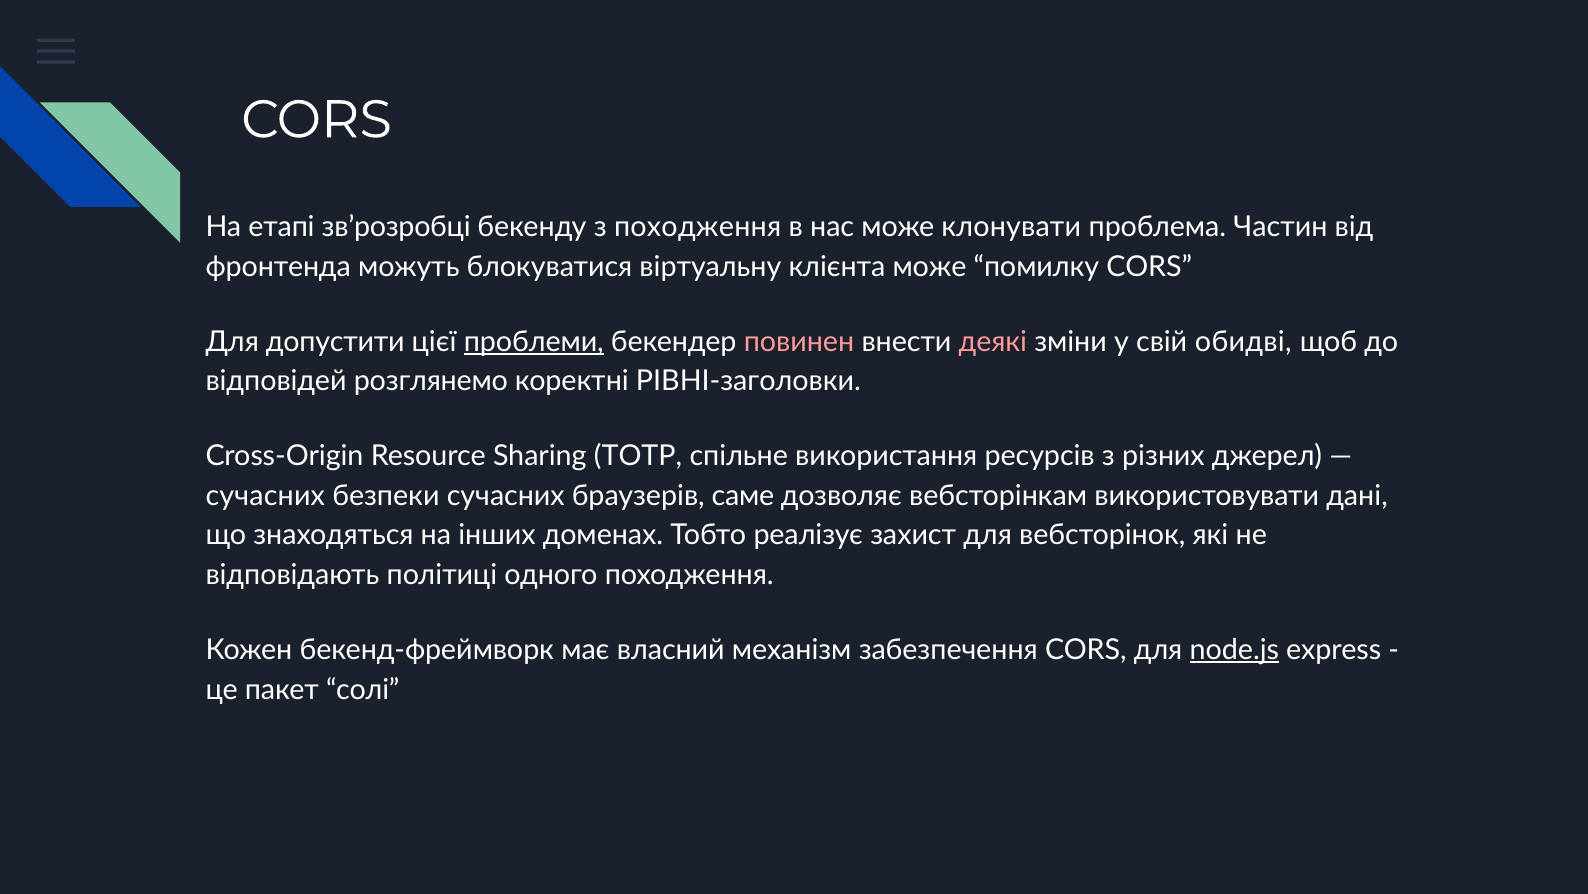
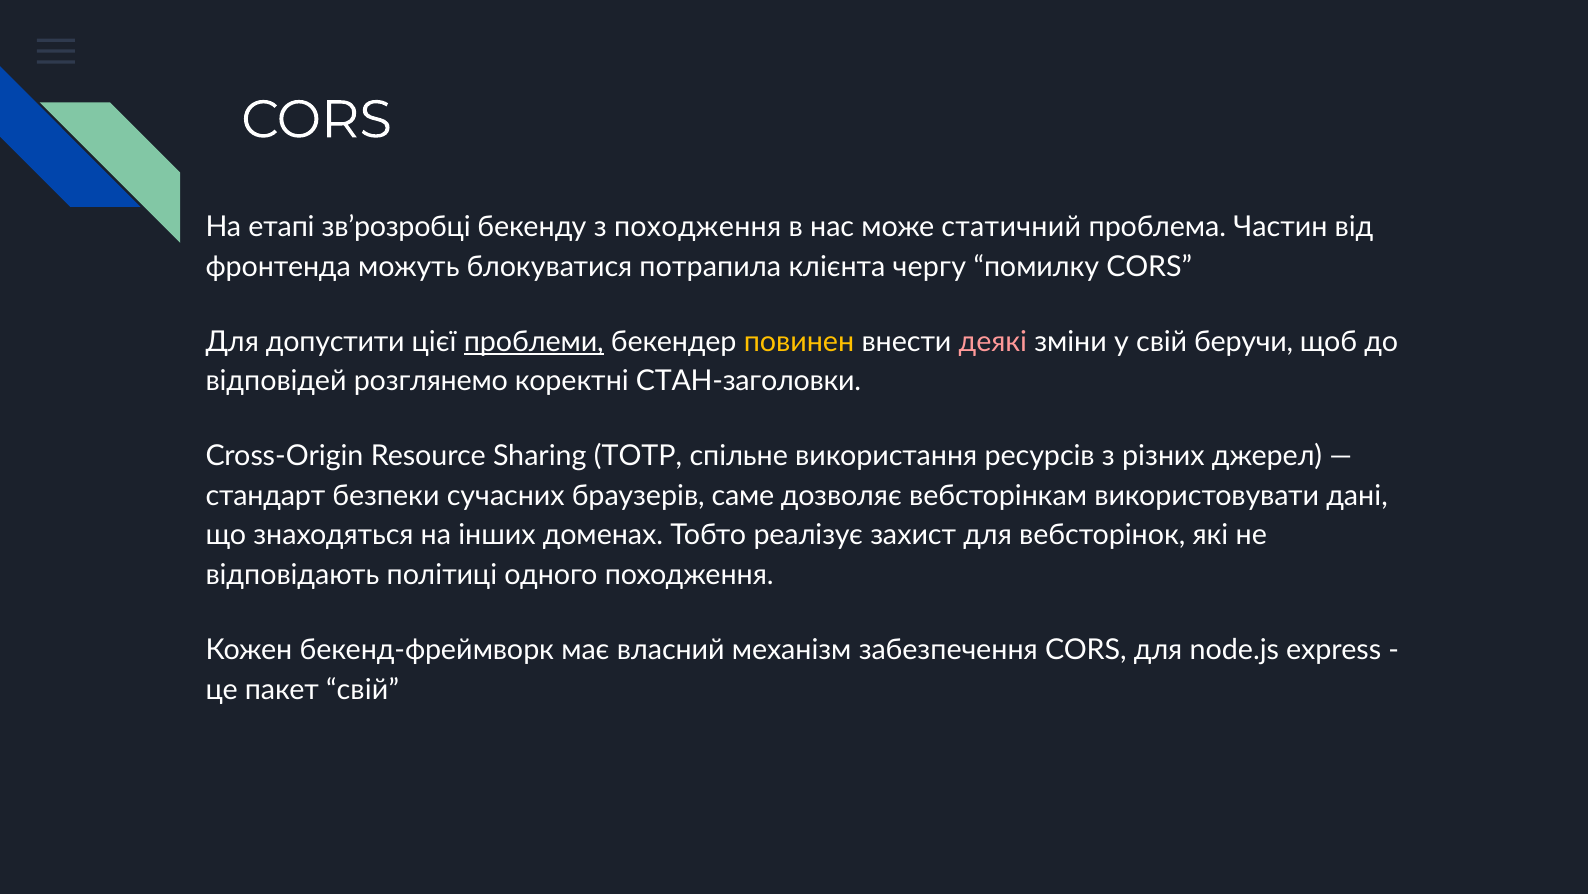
клонувати: клонувати -> статичний
віртуальну: віртуальну -> потрапила
клієнта може: може -> чергу
повинен colour: pink -> yellow
обидві: обидві -> беручи
РІВНІ-заголовки: РІВНІ-заголовки -> СТАН-заголовки
сучасних at (265, 496): сучасних -> стандарт
node.js underline: present -> none
пакет солі: солі -> свій
